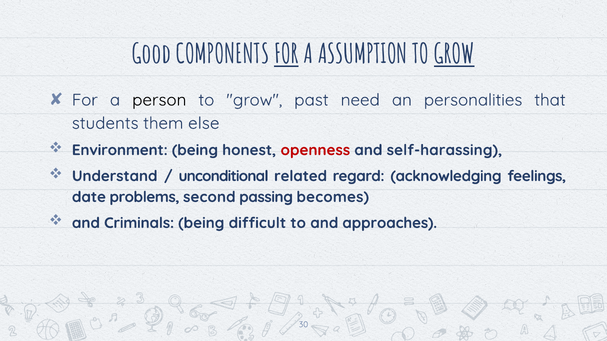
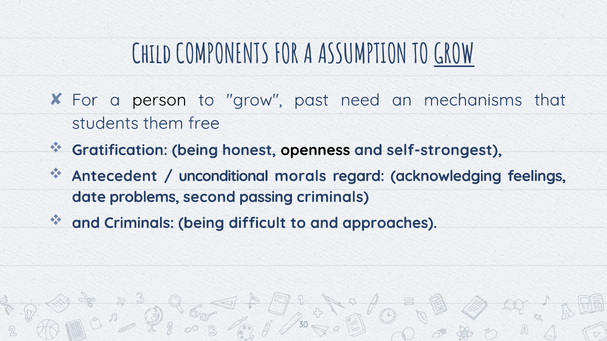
Good: Good -> Child
FOR at (286, 55) underline: present -> none
personalities: personalities -> mechanisms
else: else -> free
Environment: Environment -> Gratification
openness colour: red -> black
self-harassing: self-harassing -> self-strongest
Understand: Understand -> Antecedent
related: related -> morals
passing becomes: becomes -> criminals
